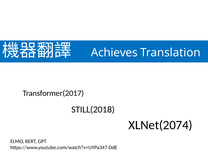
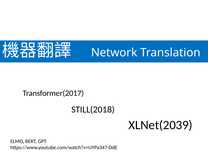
Achieves: Achieves -> Network
XLNet(2074: XLNet(2074 -> XLNet(2039
